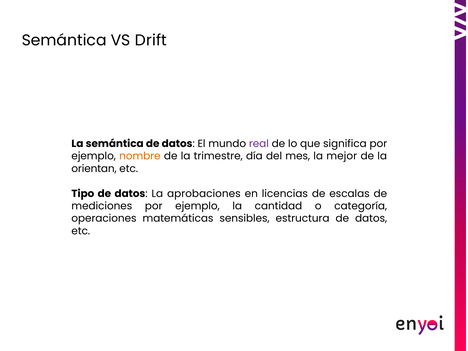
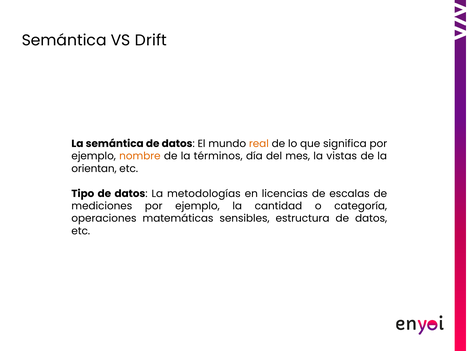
real colour: purple -> orange
trimestre: trimestre -> términos
mejor: mejor -> vistas
aprobaciones: aprobaciones -> metodologías
